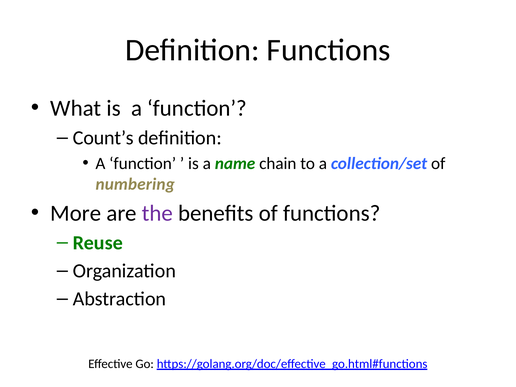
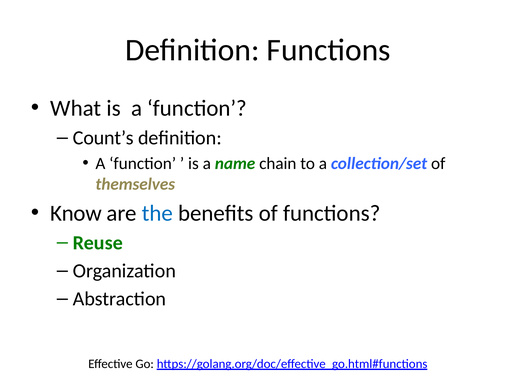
numbering: numbering -> themselves
More: More -> Know
the colour: purple -> blue
